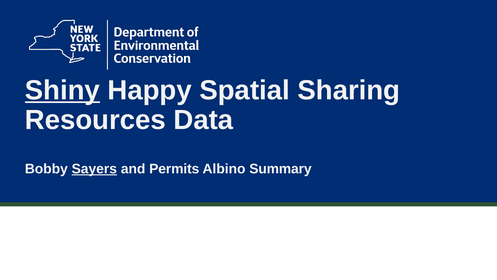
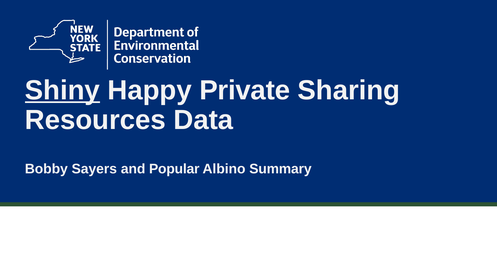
Spatial: Spatial -> Private
Sayers underline: present -> none
Permits: Permits -> Popular
